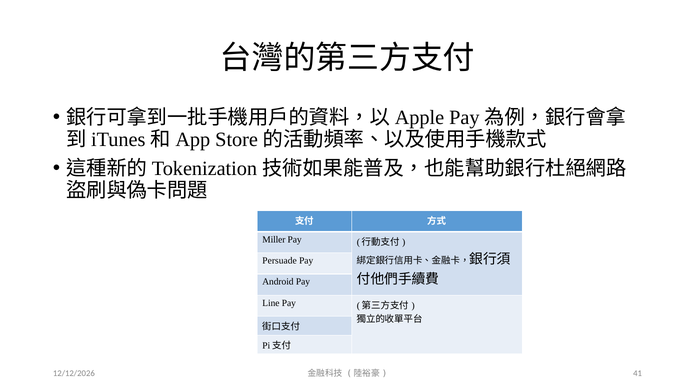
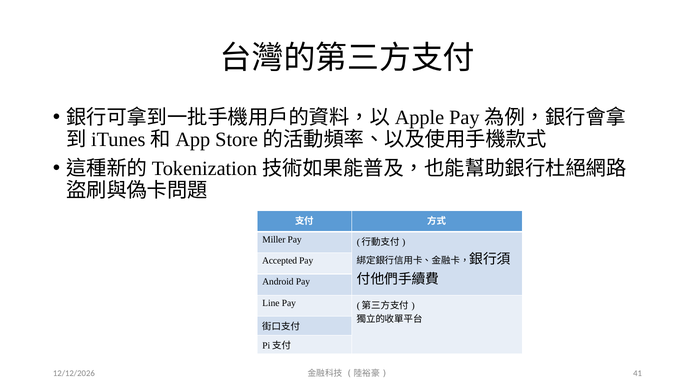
Persuade: Persuade -> Accepted
